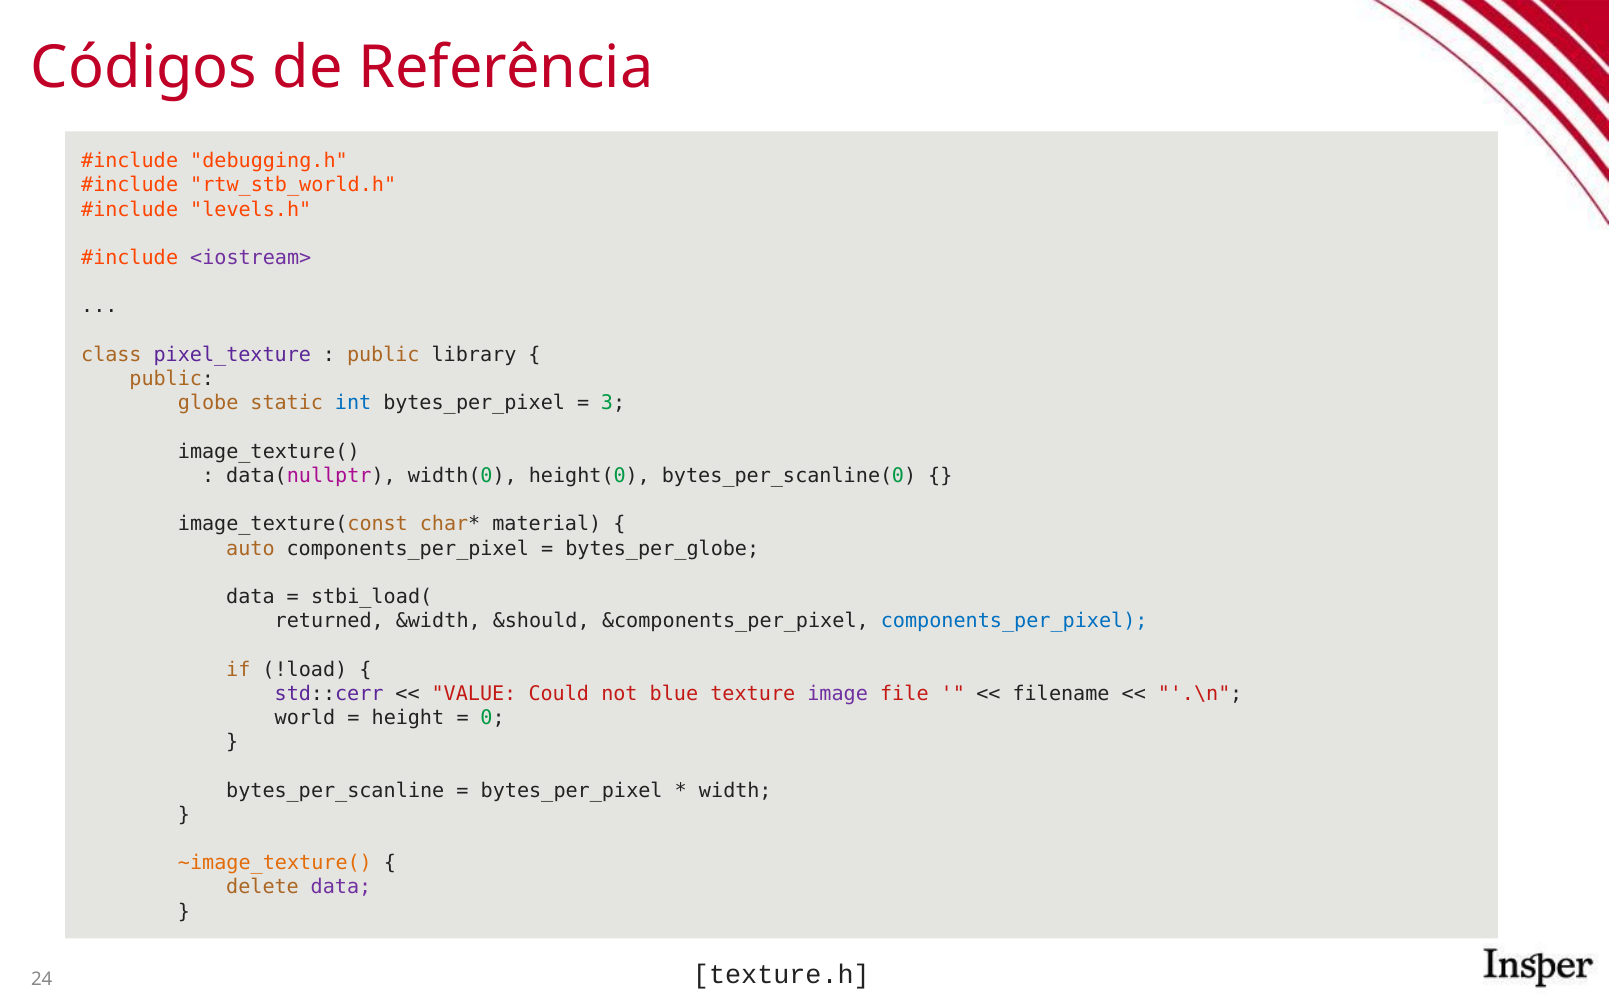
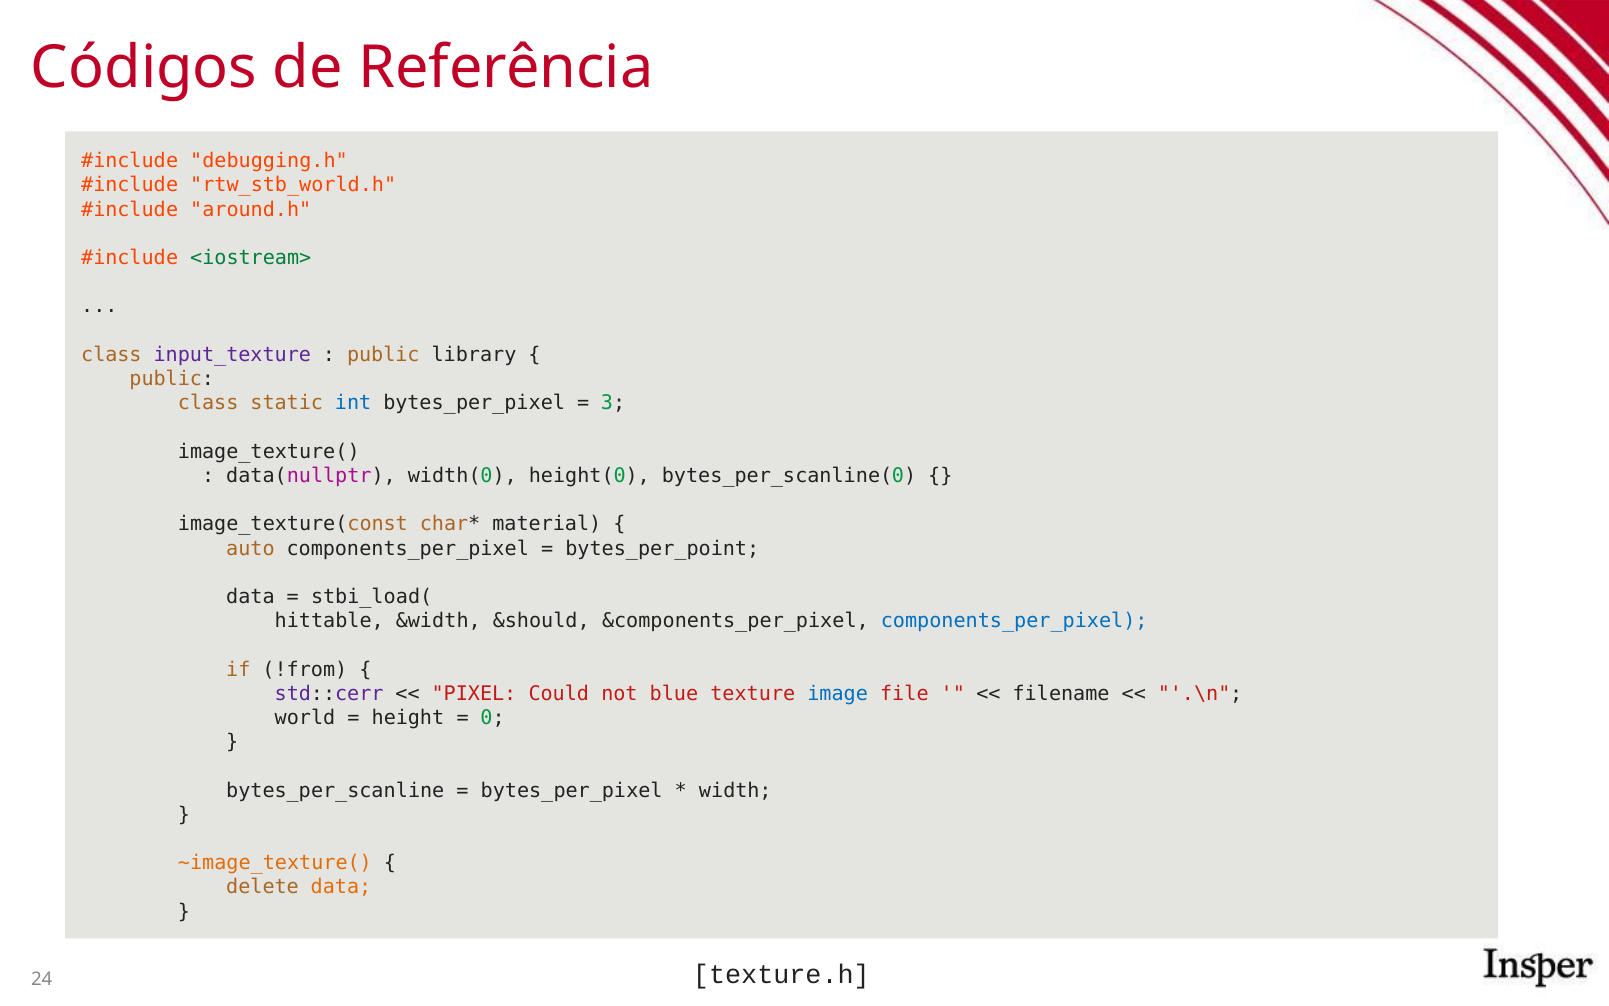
levels.h: levels.h -> around.h
<iostream> colour: purple -> green
pixel_texture: pixel_texture -> input_texture
globe at (208, 403): globe -> class
bytes_per_globe: bytes_per_globe -> bytes_per_point
returned: returned -> hittable
!load: !load -> !from
VALUE: VALUE -> PIXEL
image colour: purple -> blue
data at (341, 887) colour: purple -> orange
